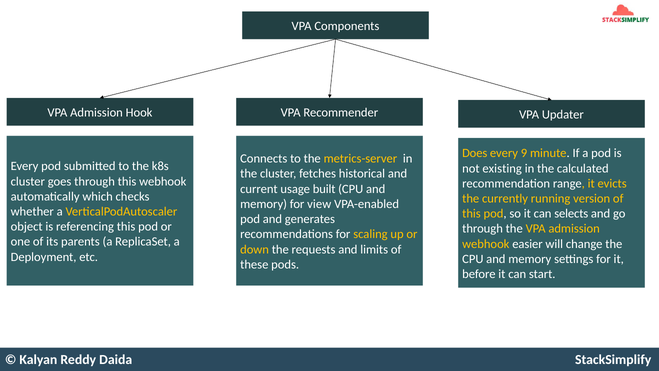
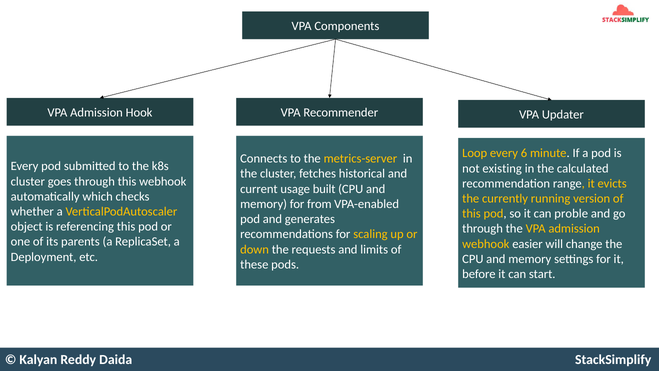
Does: Does -> Loop
9: 9 -> 6
view: view -> from
selects: selects -> proble
